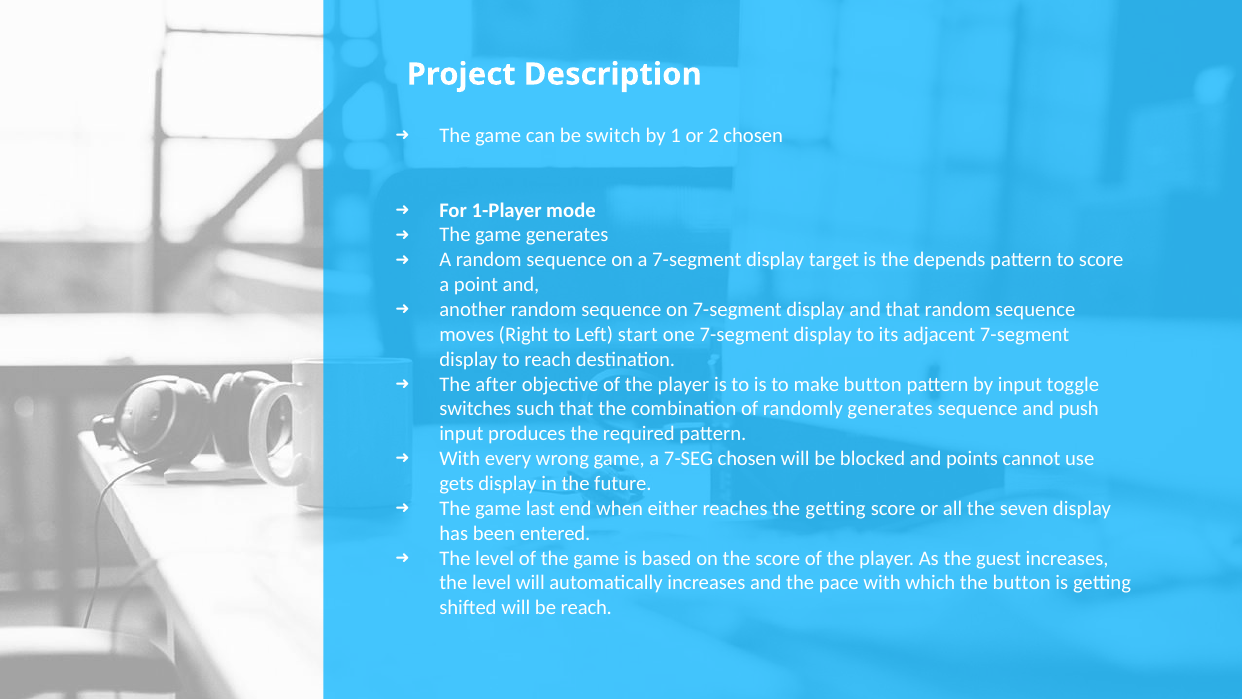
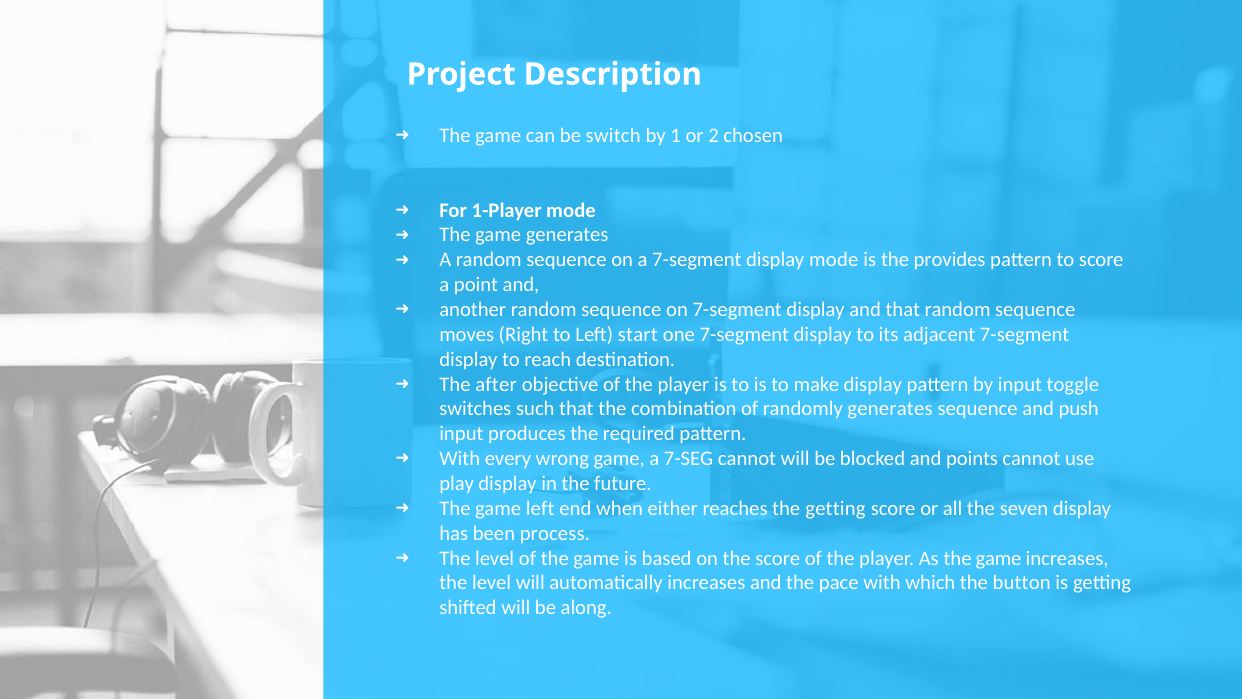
display target: target -> mode
depends: depends -> provides
make button: button -> display
7-SEG chosen: chosen -> cannot
gets: gets -> play
game last: last -> left
entered: entered -> process
As the guest: guest -> game
be reach: reach -> along
